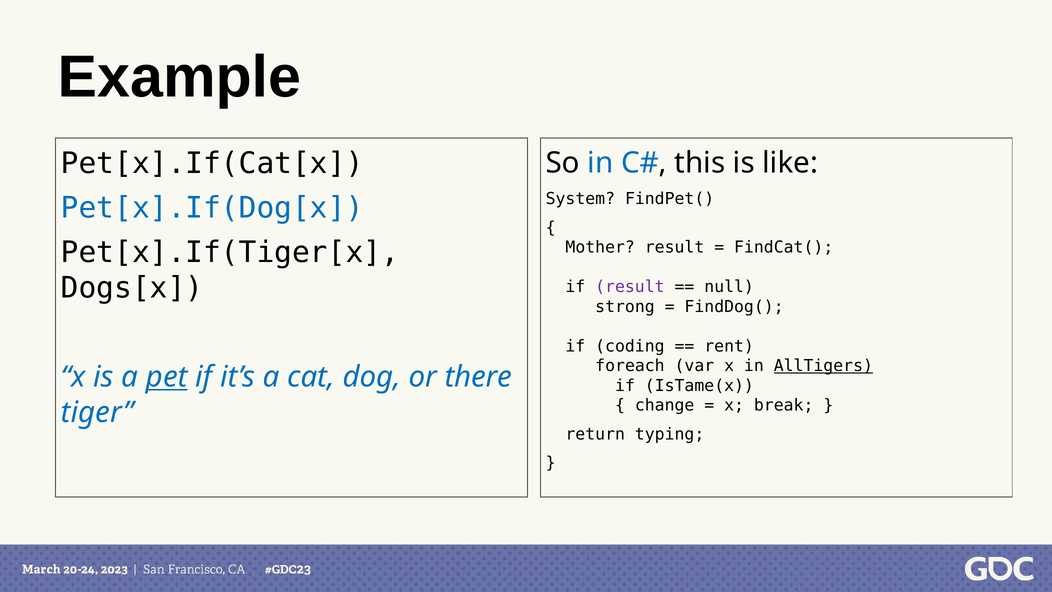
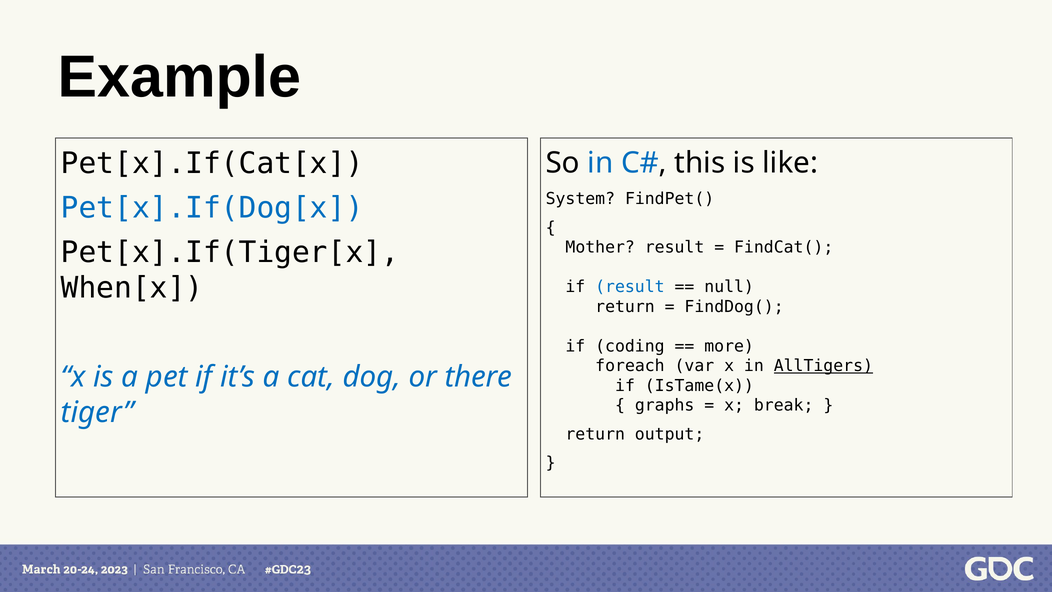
Dogs[x: Dogs[x -> When[x
result at (630, 287) colour: purple -> blue
strong at (625, 307): strong -> return
rent: rent -> more
pet underline: present -> none
change: change -> graphs
typing: typing -> output
